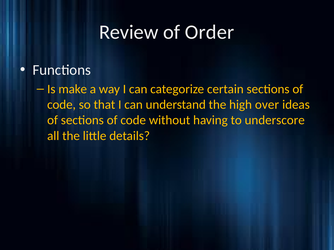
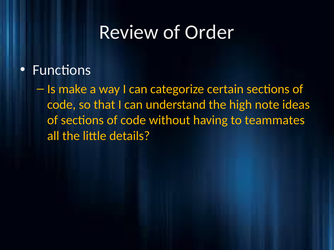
over: over -> note
underscore: underscore -> teammates
